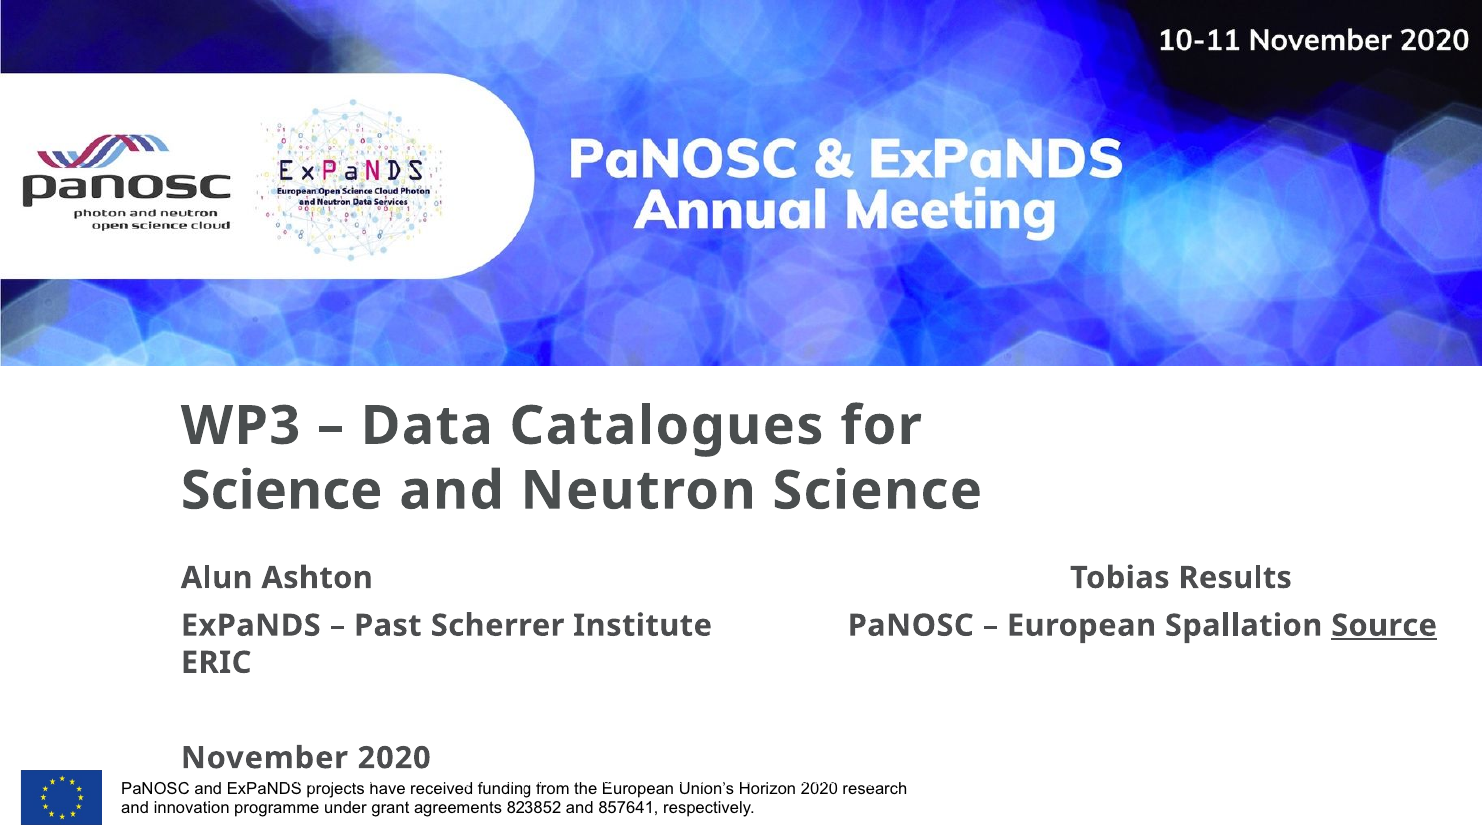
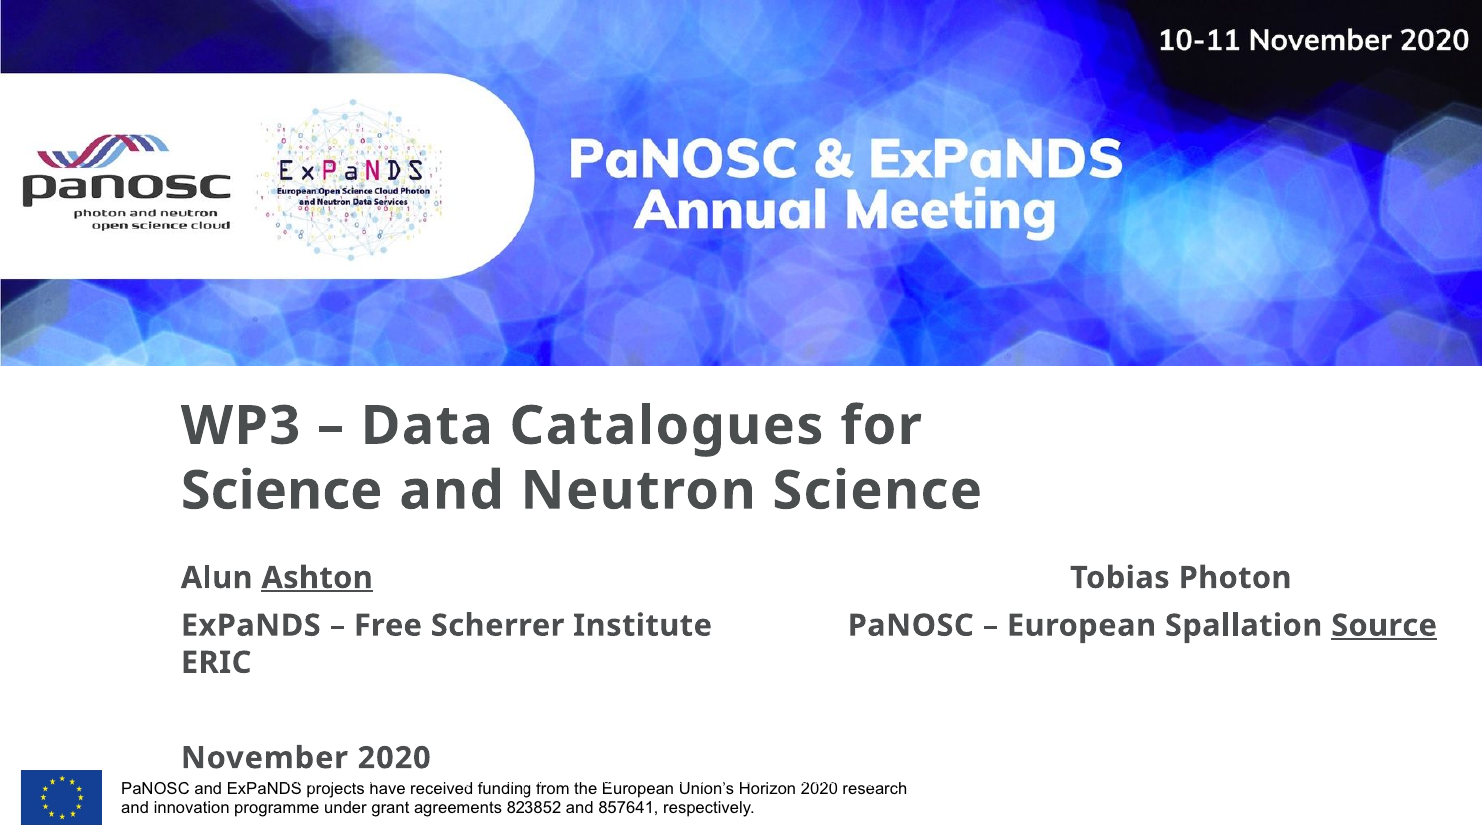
Ashton underline: none -> present
Results: Results -> Photon
Past: Past -> Free
